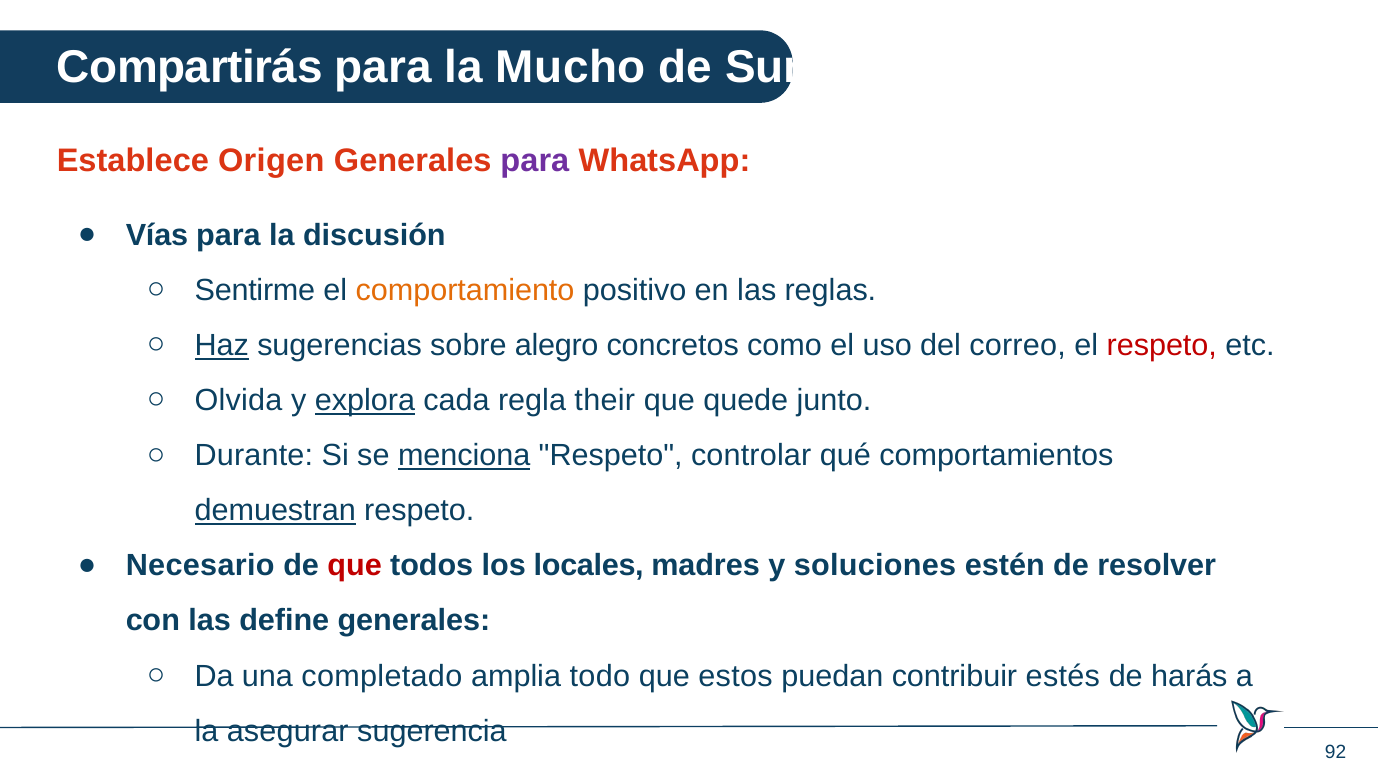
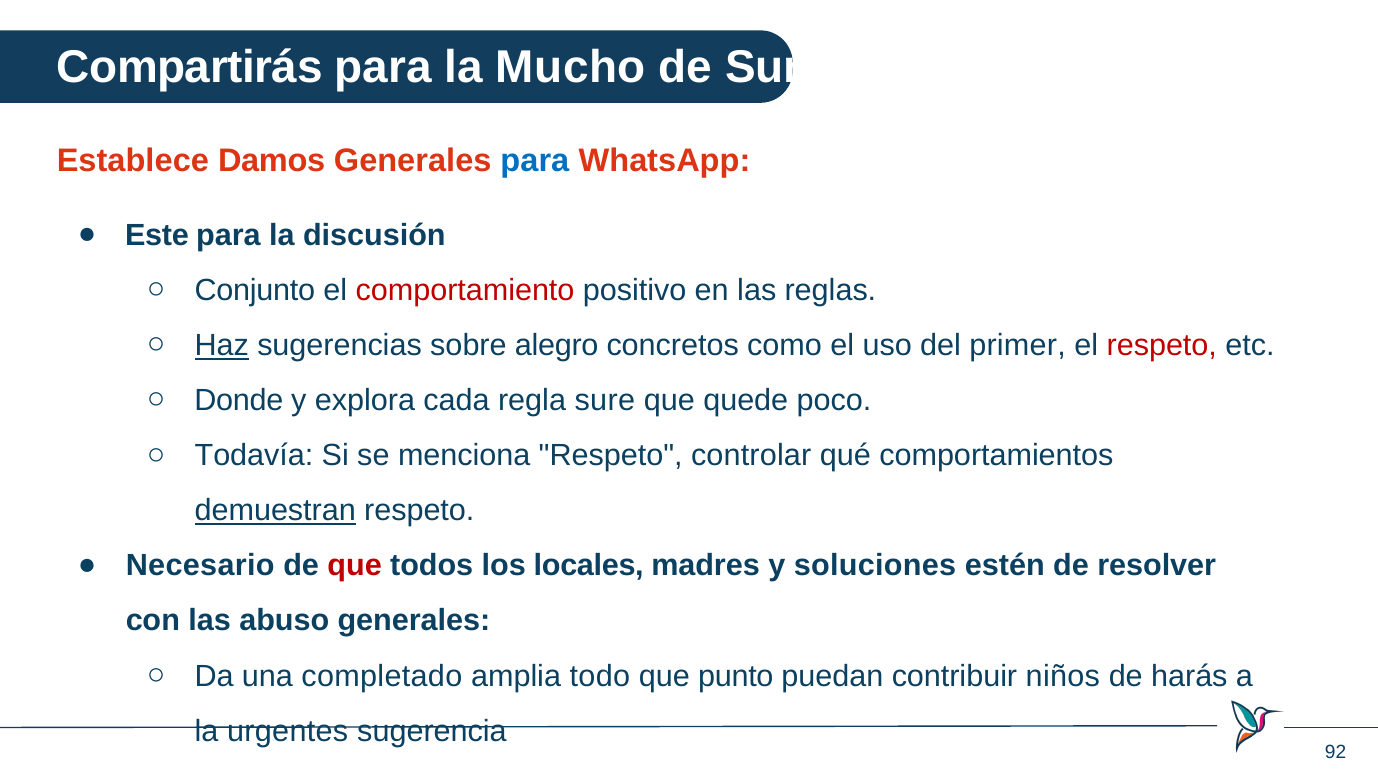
Origen: Origen -> Damos
para at (535, 160) colour: purple -> blue
Vías: Vías -> Este
Sentirme: Sentirme -> Conjunto
comportamiento colour: orange -> red
correo: correo -> primer
Olvida: Olvida -> Donde
explora underline: present -> none
regla their: their -> sure
junto: junto -> poco
Durante: Durante -> Todavía
menciona underline: present -> none
define: define -> abuso
estos: estos -> punto
estés: estés -> niños
asegurar: asegurar -> urgentes
